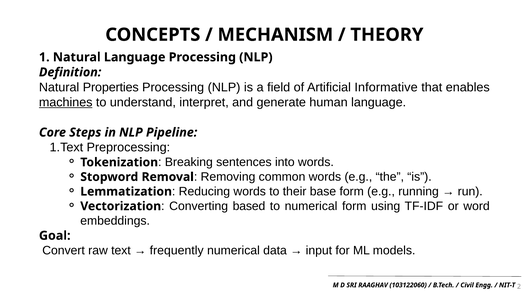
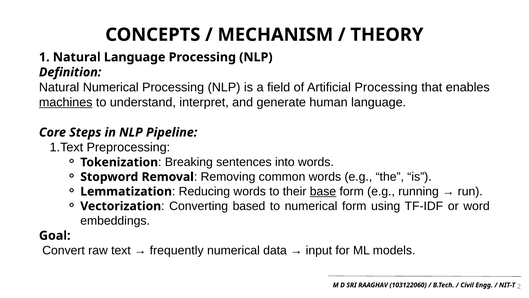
Natural Properties: Properties -> Numerical
Artificial Informative: Informative -> Processing
base underline: none -> present
